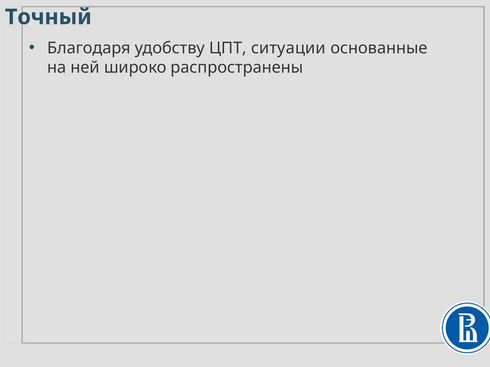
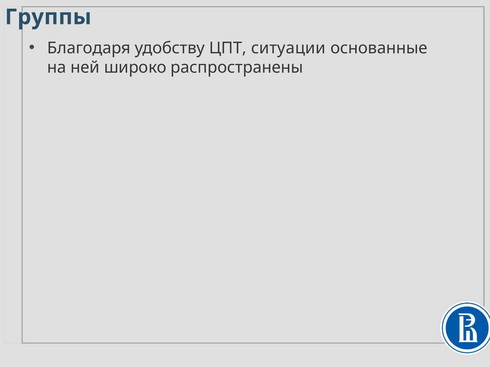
Точный: Точный -> Группы
